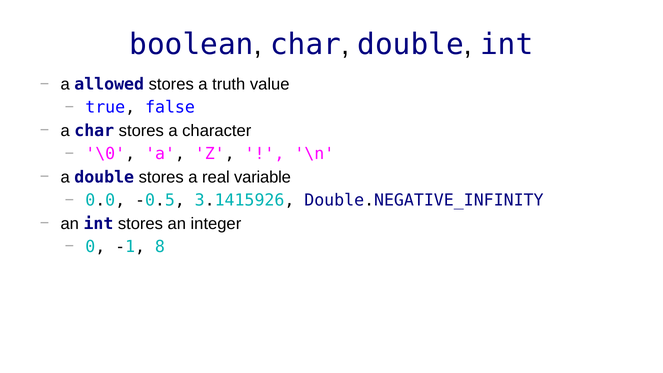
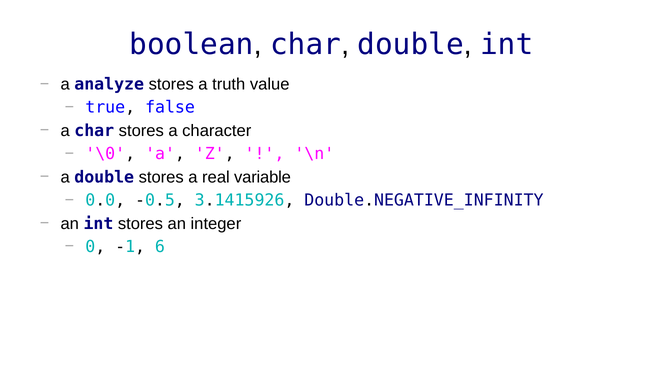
allowed: allowed -> analyze
8: 8 -> 6
